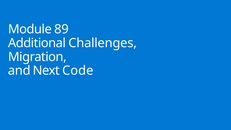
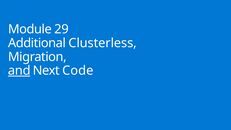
89: 89 -> 29
Challenges: Challenges -> Clusterless
and underline: none -> present
